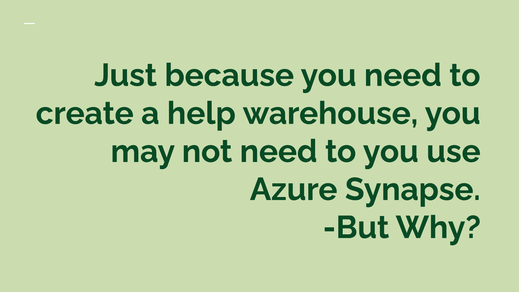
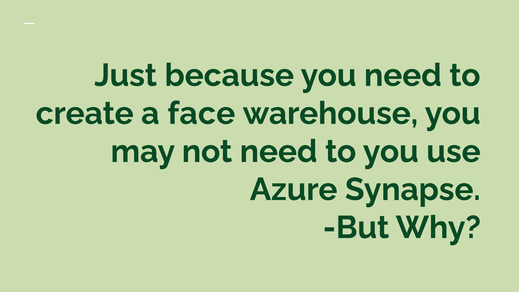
help: help -> face
